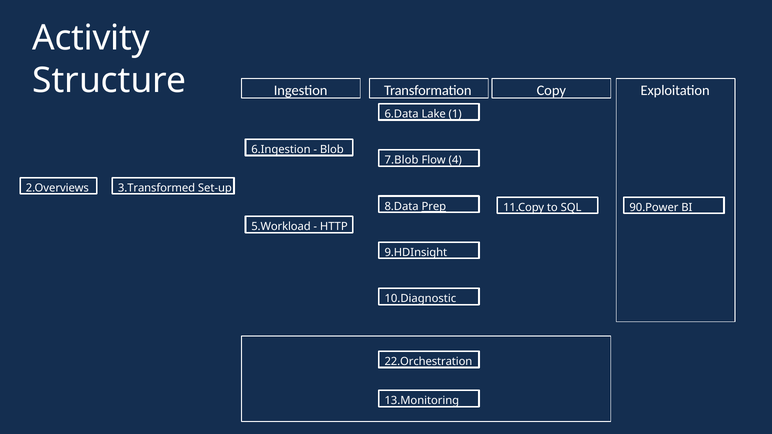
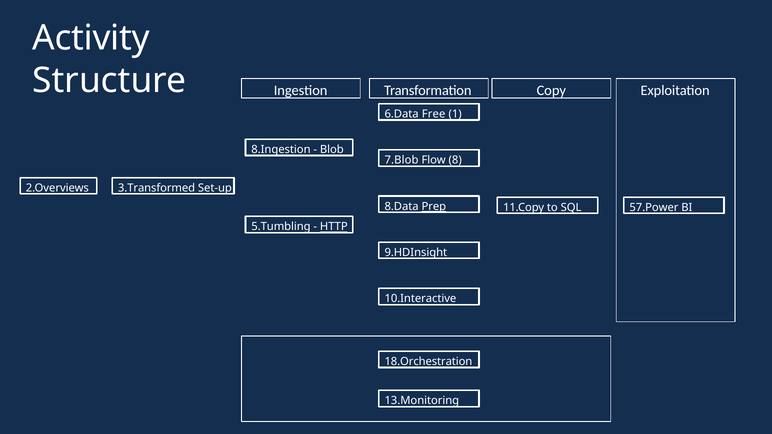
Lake: Lake -> Free
6.Ingestion: 6.Ingestion -> 8.Ingestion
4: 4 -> 8
90.Power: 90.Power -> 57.Power
5.Workload: 5.Workload -> 5.Tumbling
HTTP underline: none -> present
10.Diagnostic: 10.Diagnostic -> 10.Interactive
22.Orchestration: 22.Orchestration -> 18.Orchestration
